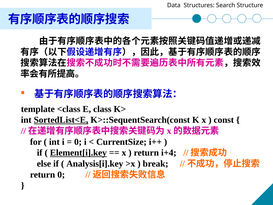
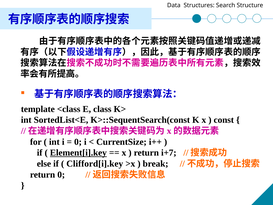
SortedList<E underline: present -> none
i+4: i+4 -> i+7
Analysis[i].key: Analysis[i].key -> Clifford[i].key
